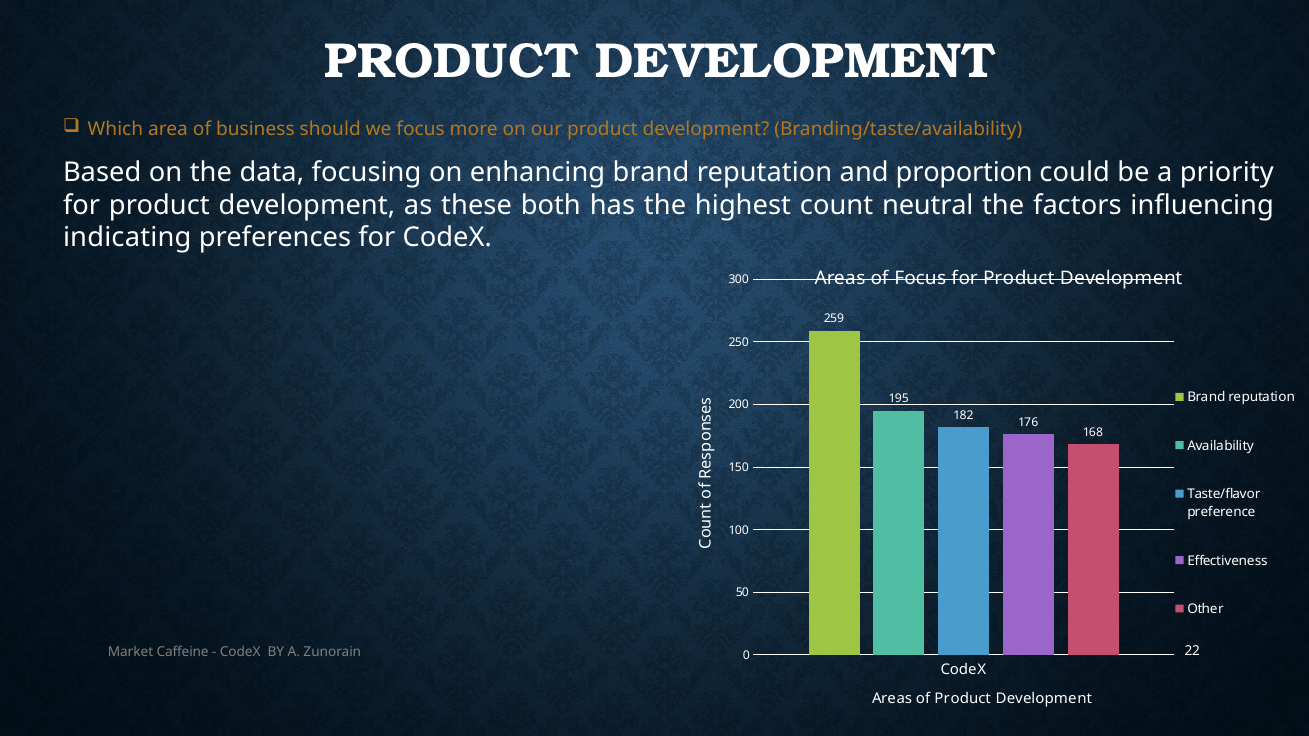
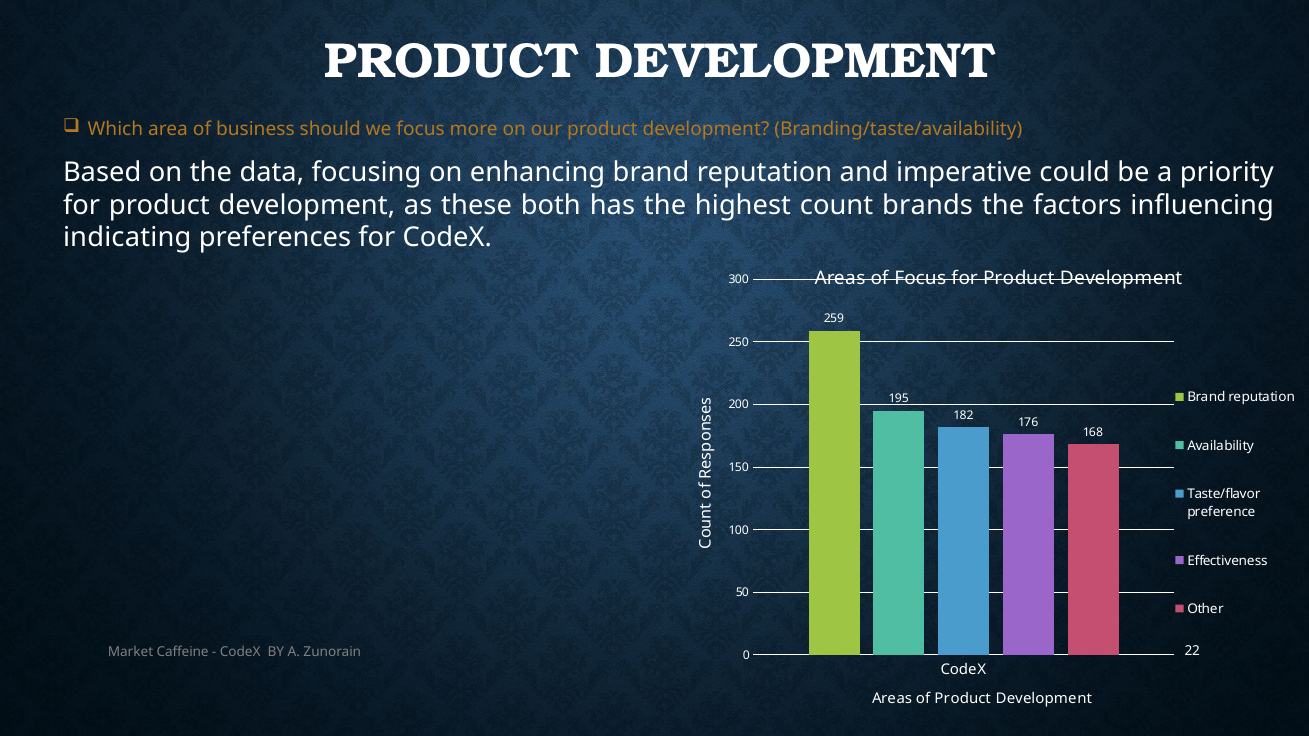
proportion: proportion -> imperative
neutral: neutral -> brands
